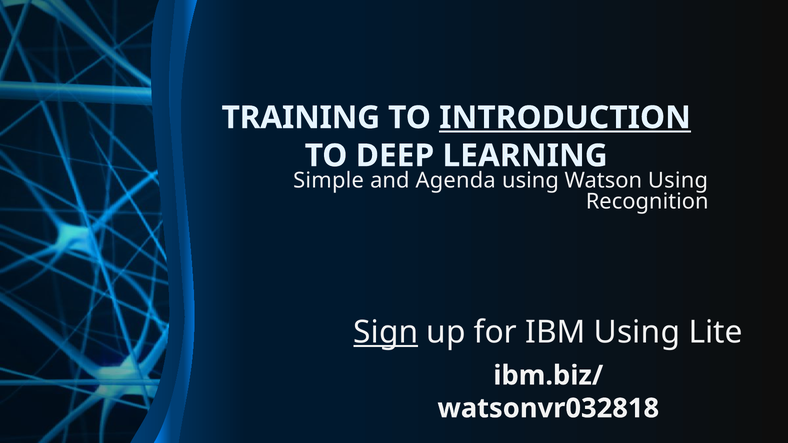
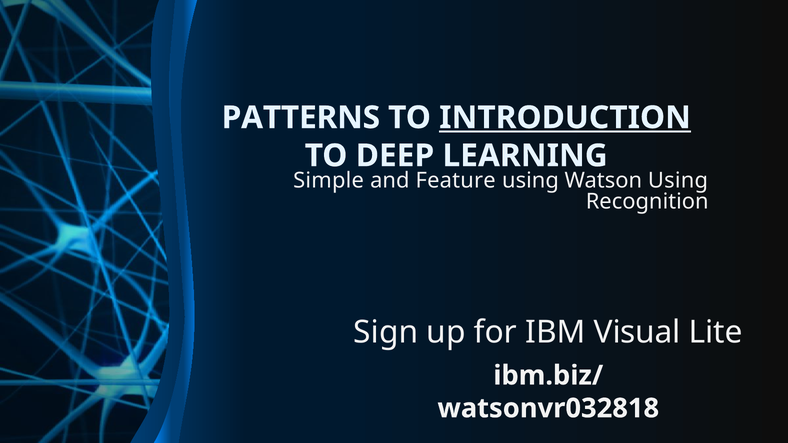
TRAINING: TRAINING -> PATTERNS
Agenda: Agenda -> Feature
Sign underline: present -> none
IBM Using: Using -> Visual
